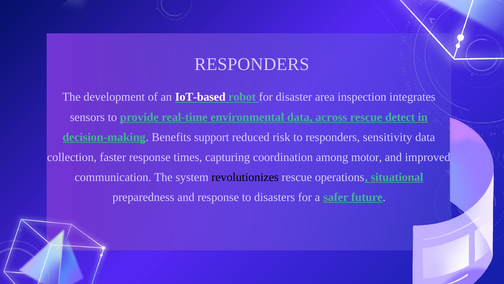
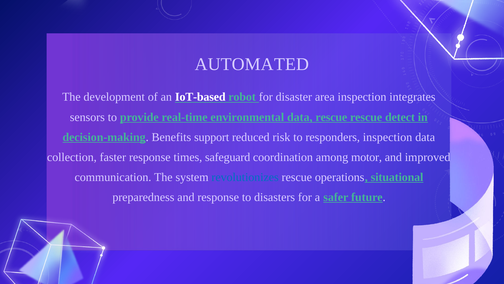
RESPONDERS at (252, 64): RESPONDERS -> AUTOMATED
data across: across -> rescue
responders sensitivity: sensitivity -> inspection
capturing: capturing -> safeguard
revolutionizes colour: black -> blue
